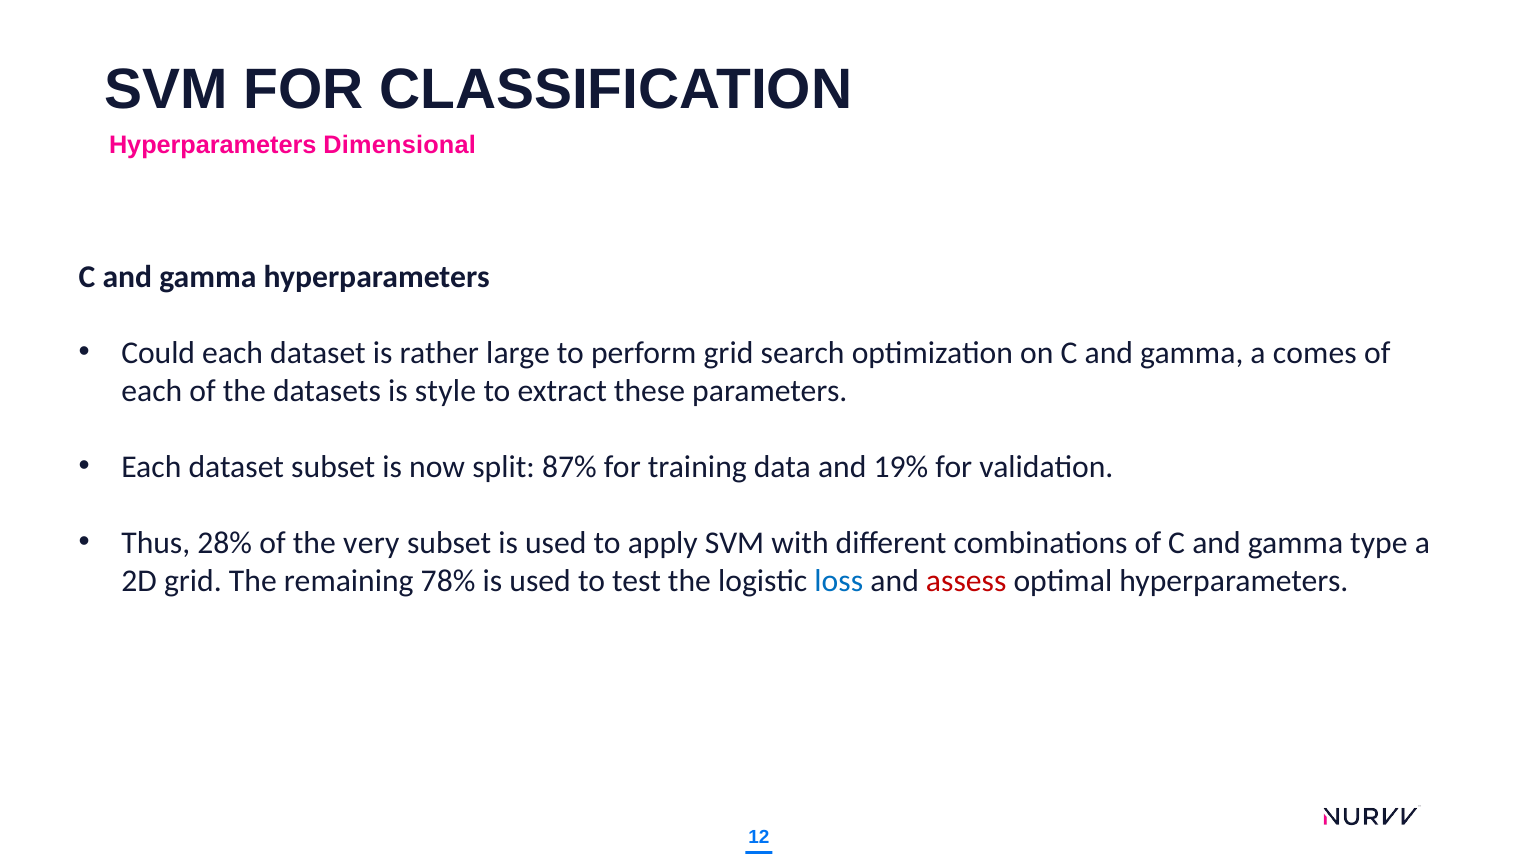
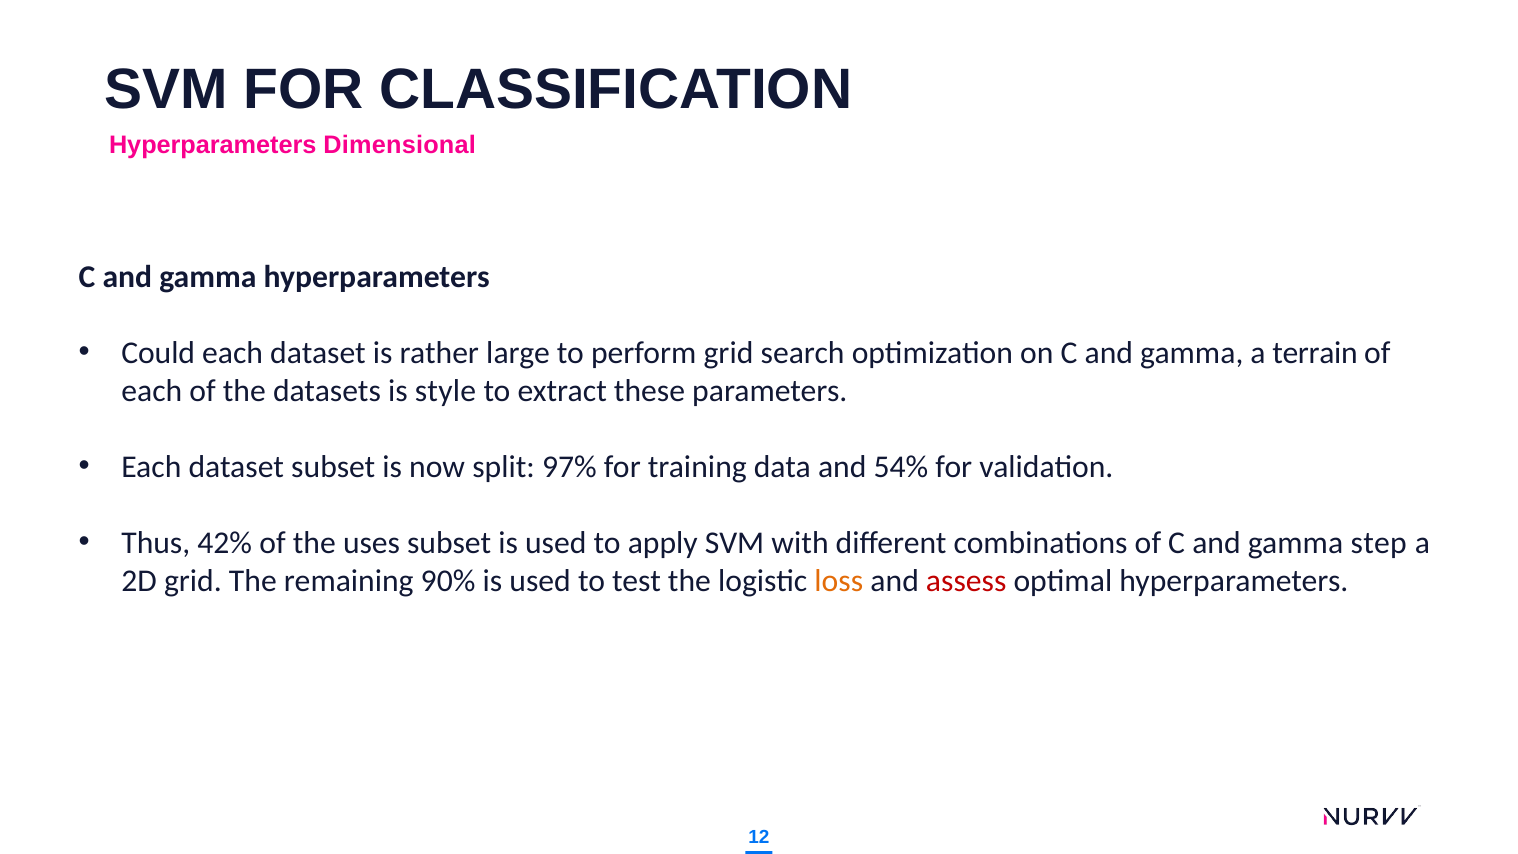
comes: comes -> terrain
87%: 87% -> 97%
19%: 19% -> 54%
28%: 28% -> 42%
very: very -> uses
type: type -> step
78%: 78% -> 90%
loss colour: blue -> orange
